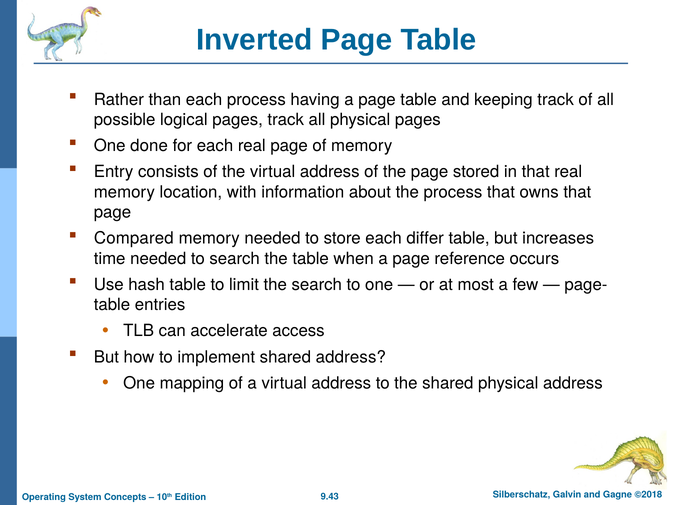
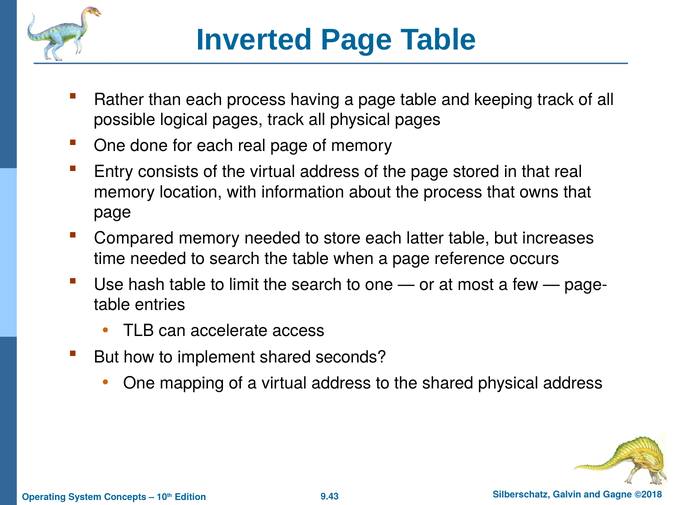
differ: differ -> latter
shared address: address -> seconds
